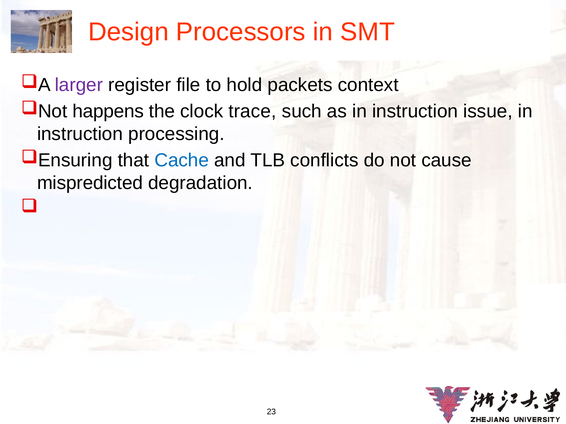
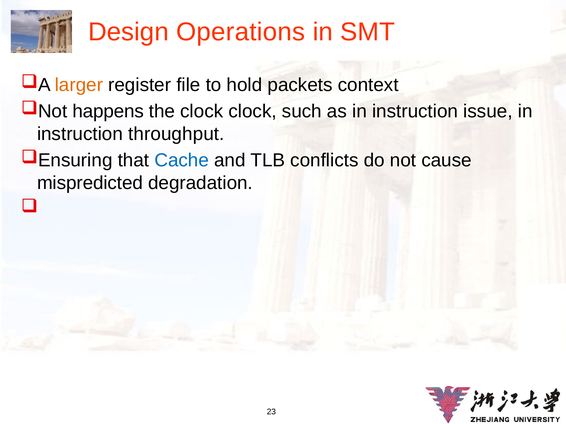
Processors: Processors -> Operations
larger colour: purple -> orange
clock trace: trace -> clock
processing: processing -> throughput
